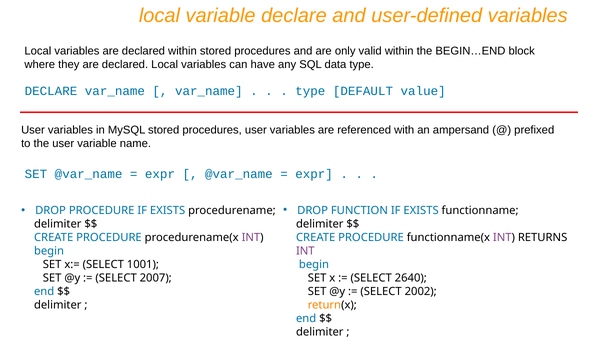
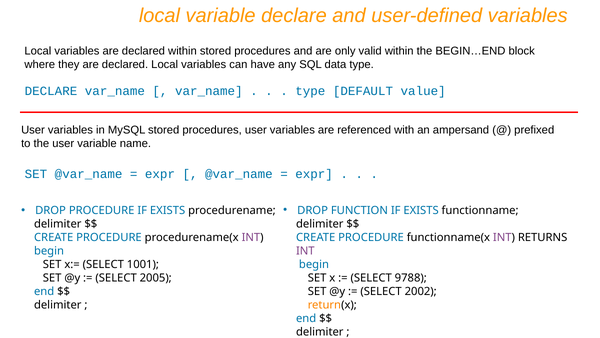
2640: 2640 -> 9788
2007: 2007 -> 2005
